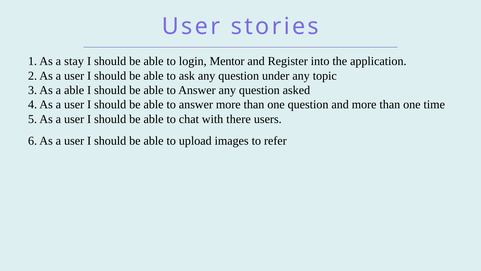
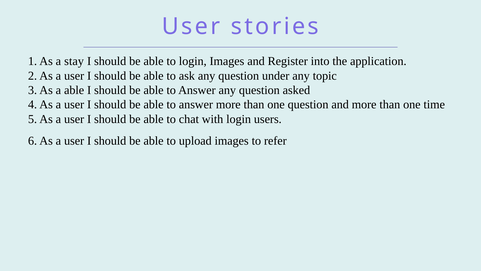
login Mentor: Mentor -> Images
with there: there -> login
